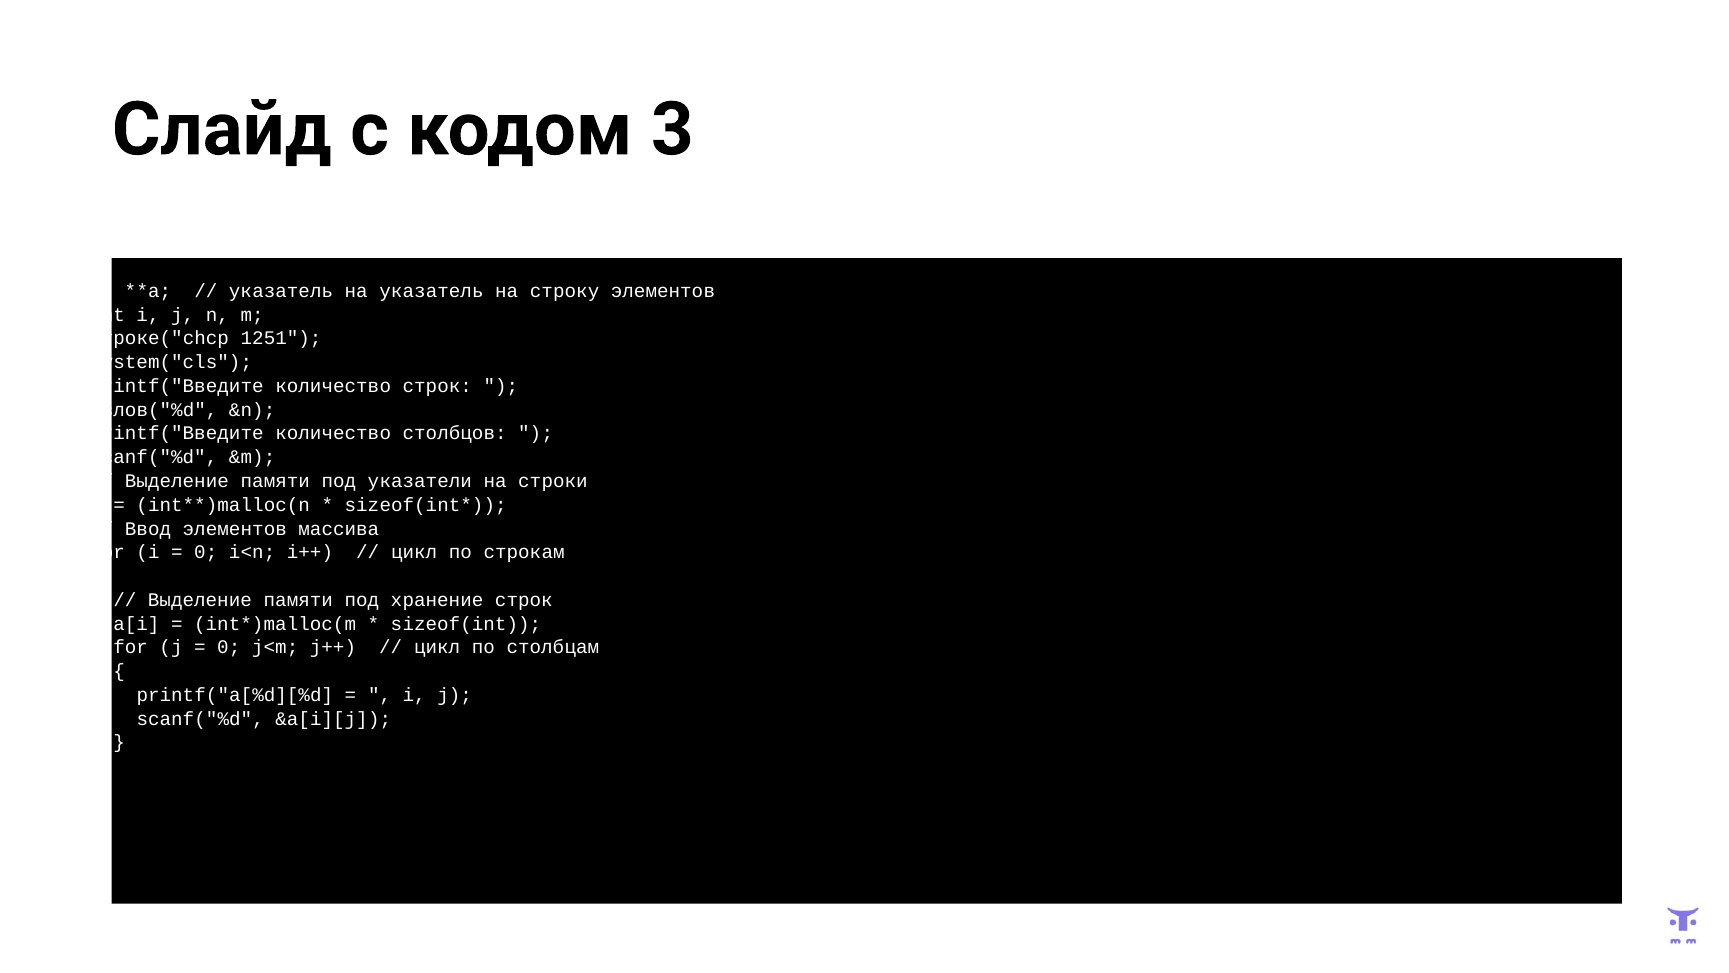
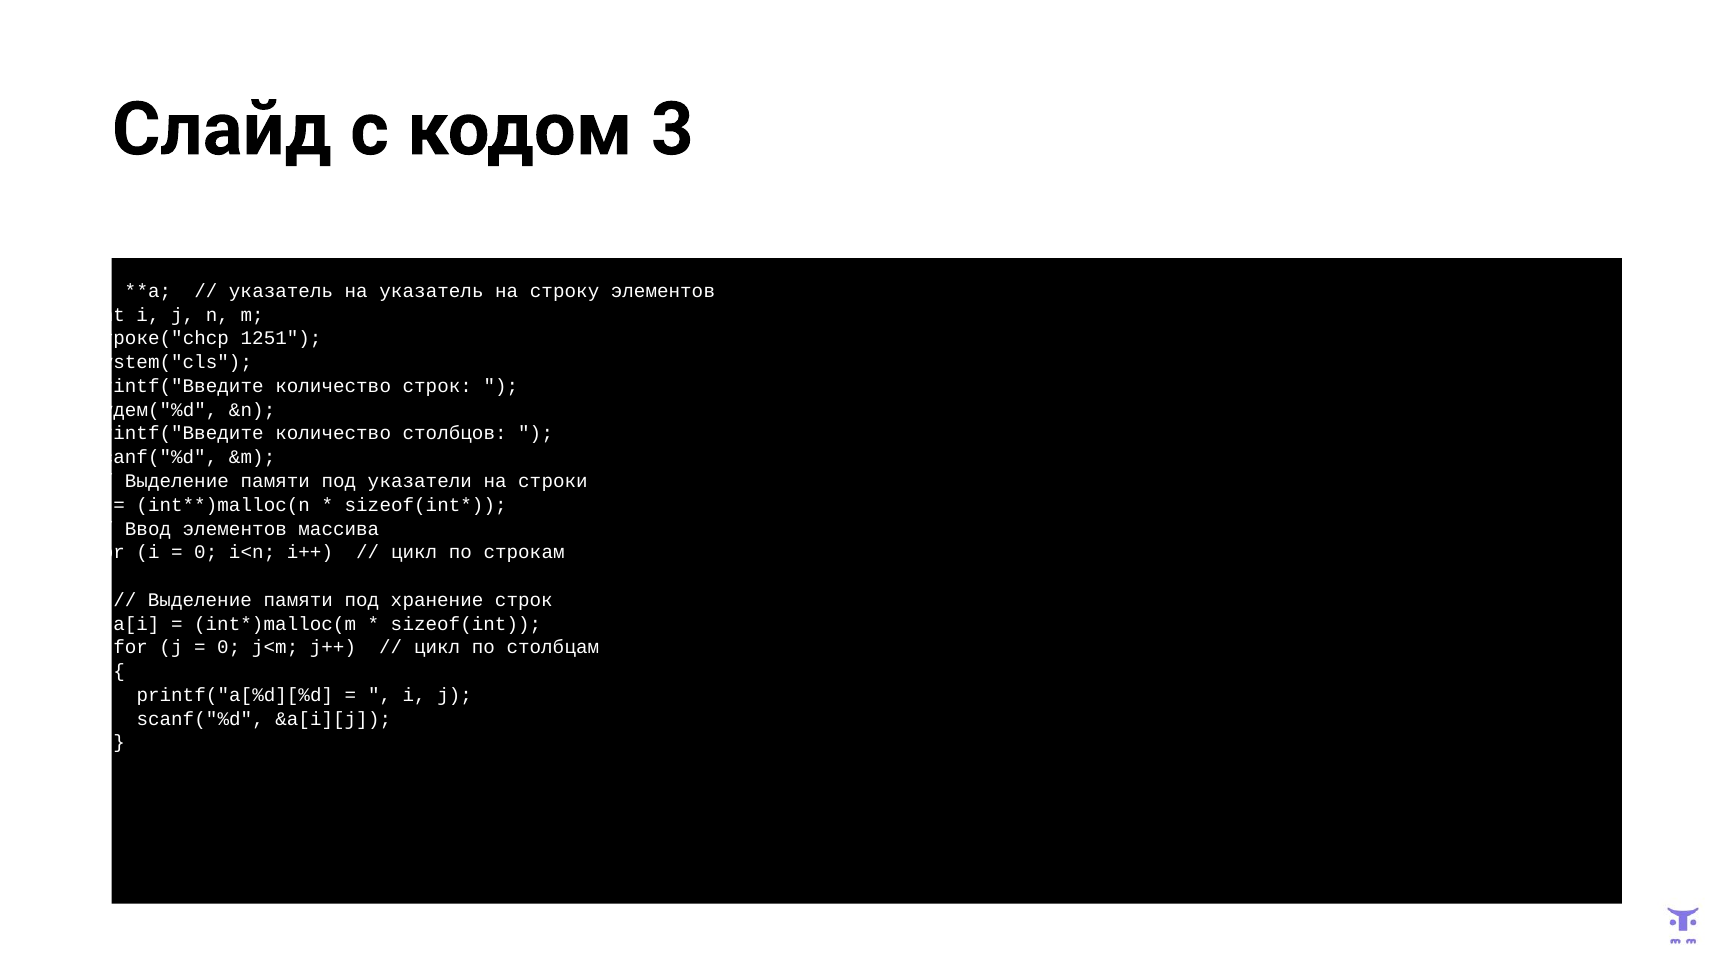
узлов("%d: узлов("%d -> будем("%d
